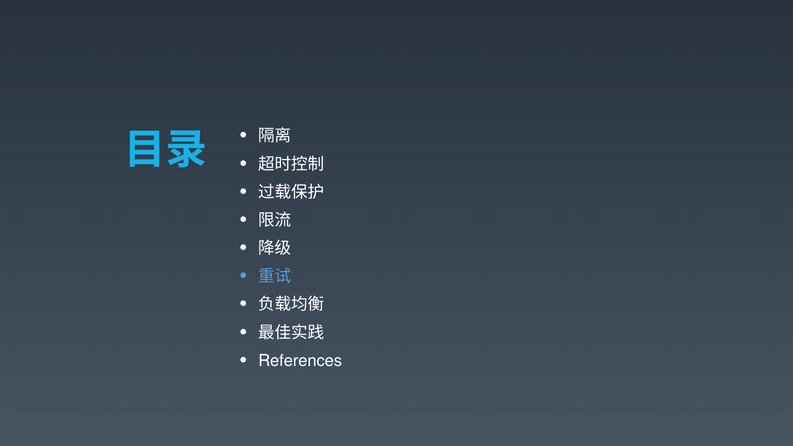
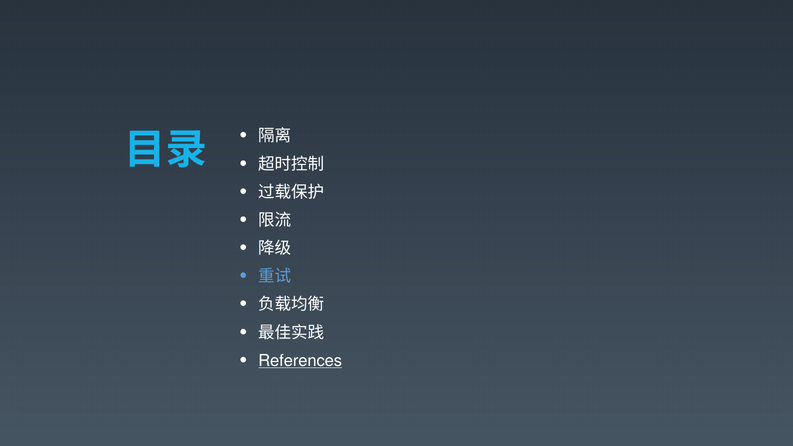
References underline: none -> present
